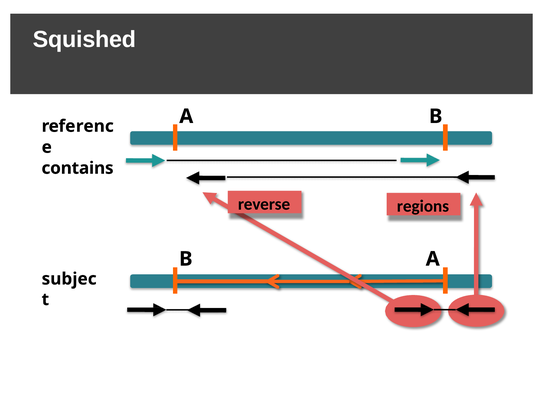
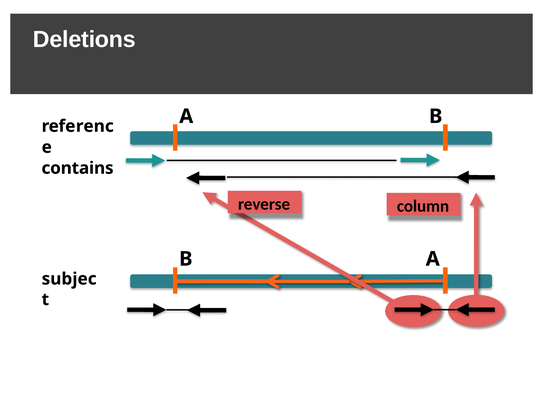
Squished: Squished -> Deletions
regions: regions -> column
